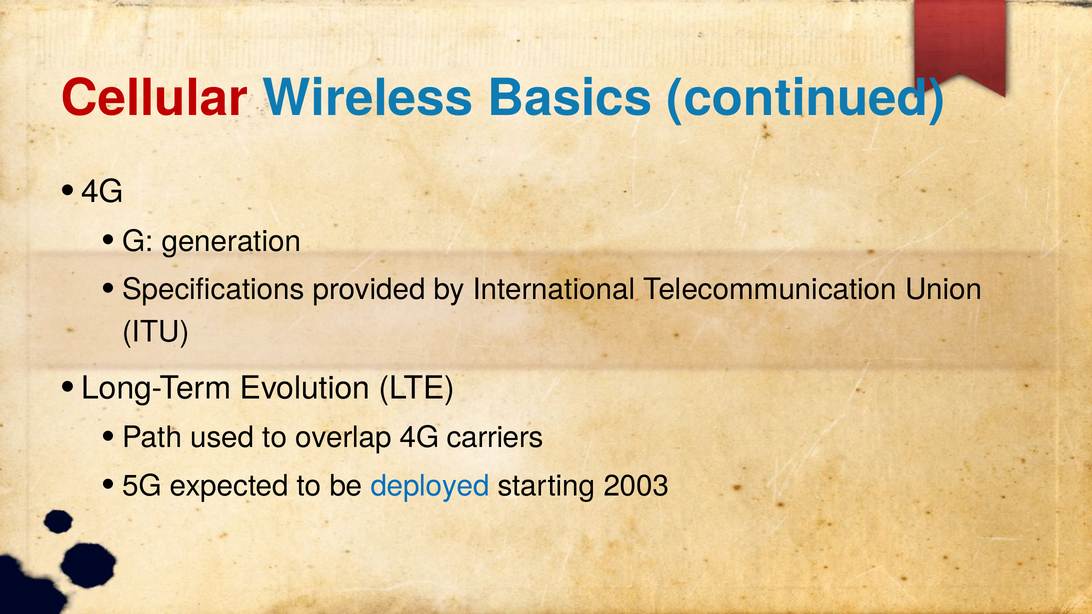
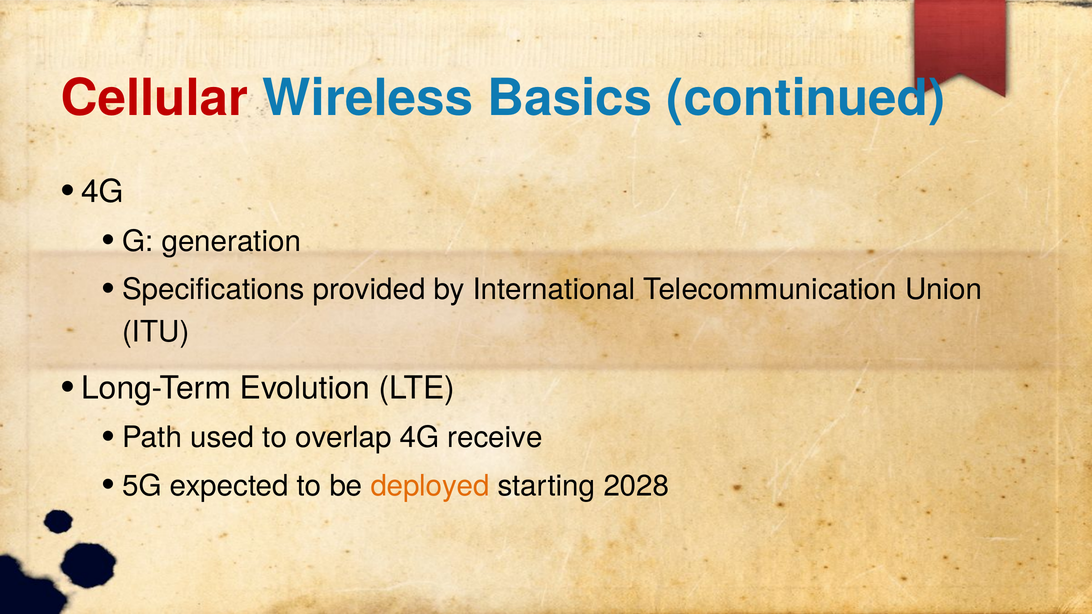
carriers: carriers -> receive
deployed colour: blue -> orange
2003: 2003 -> 2028
